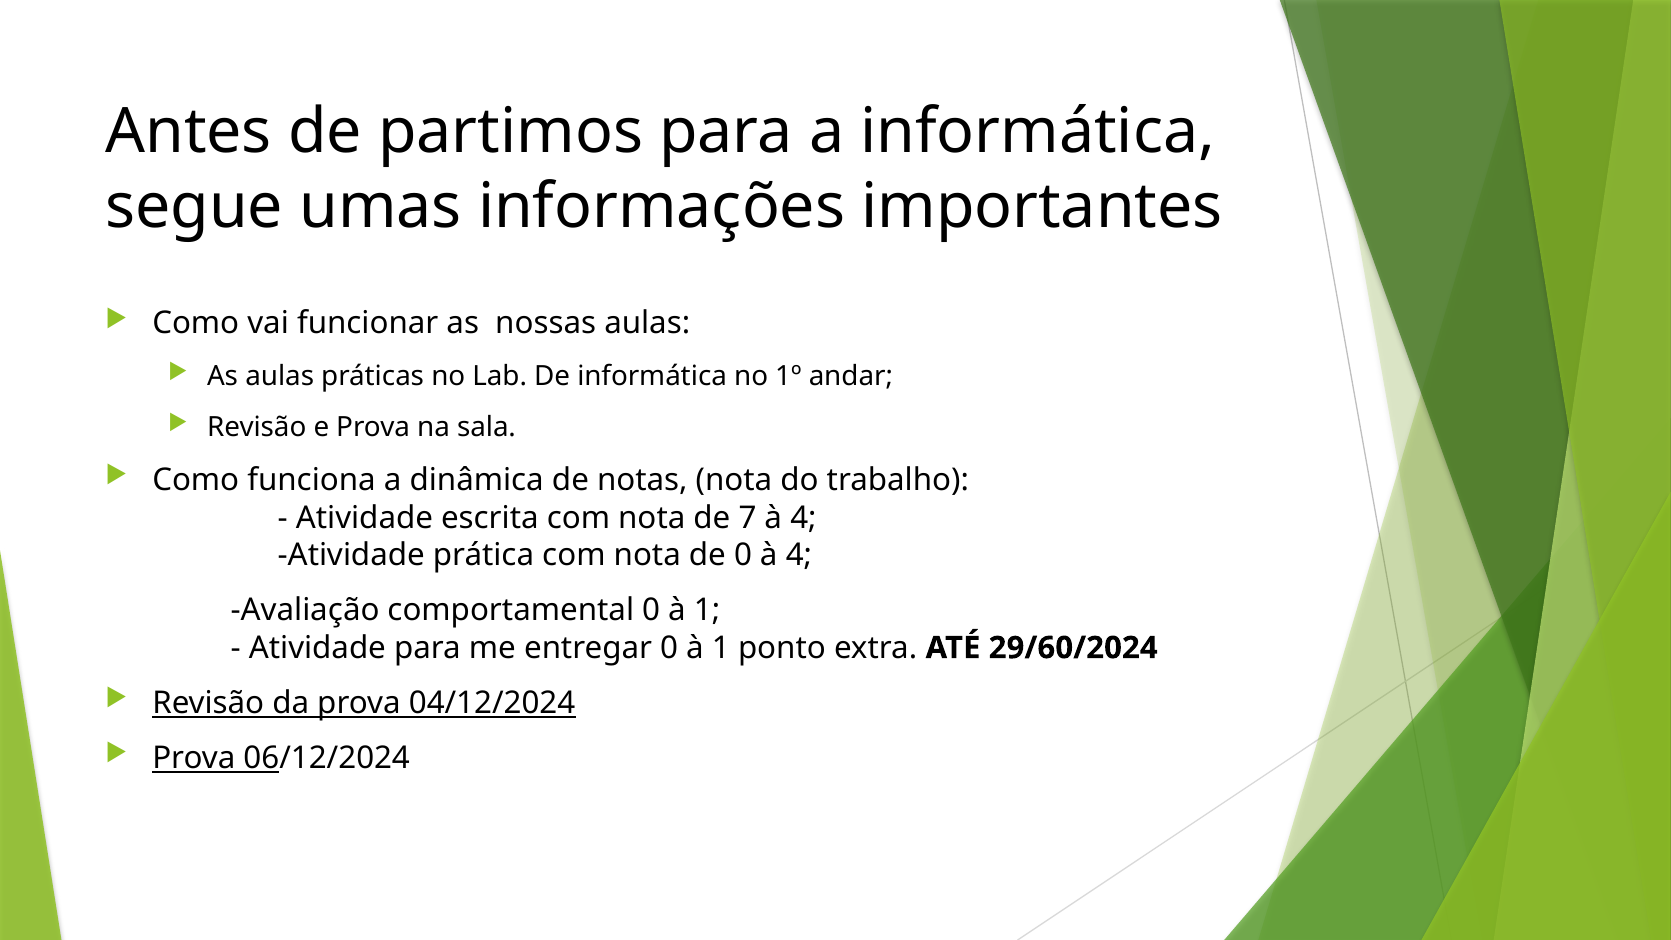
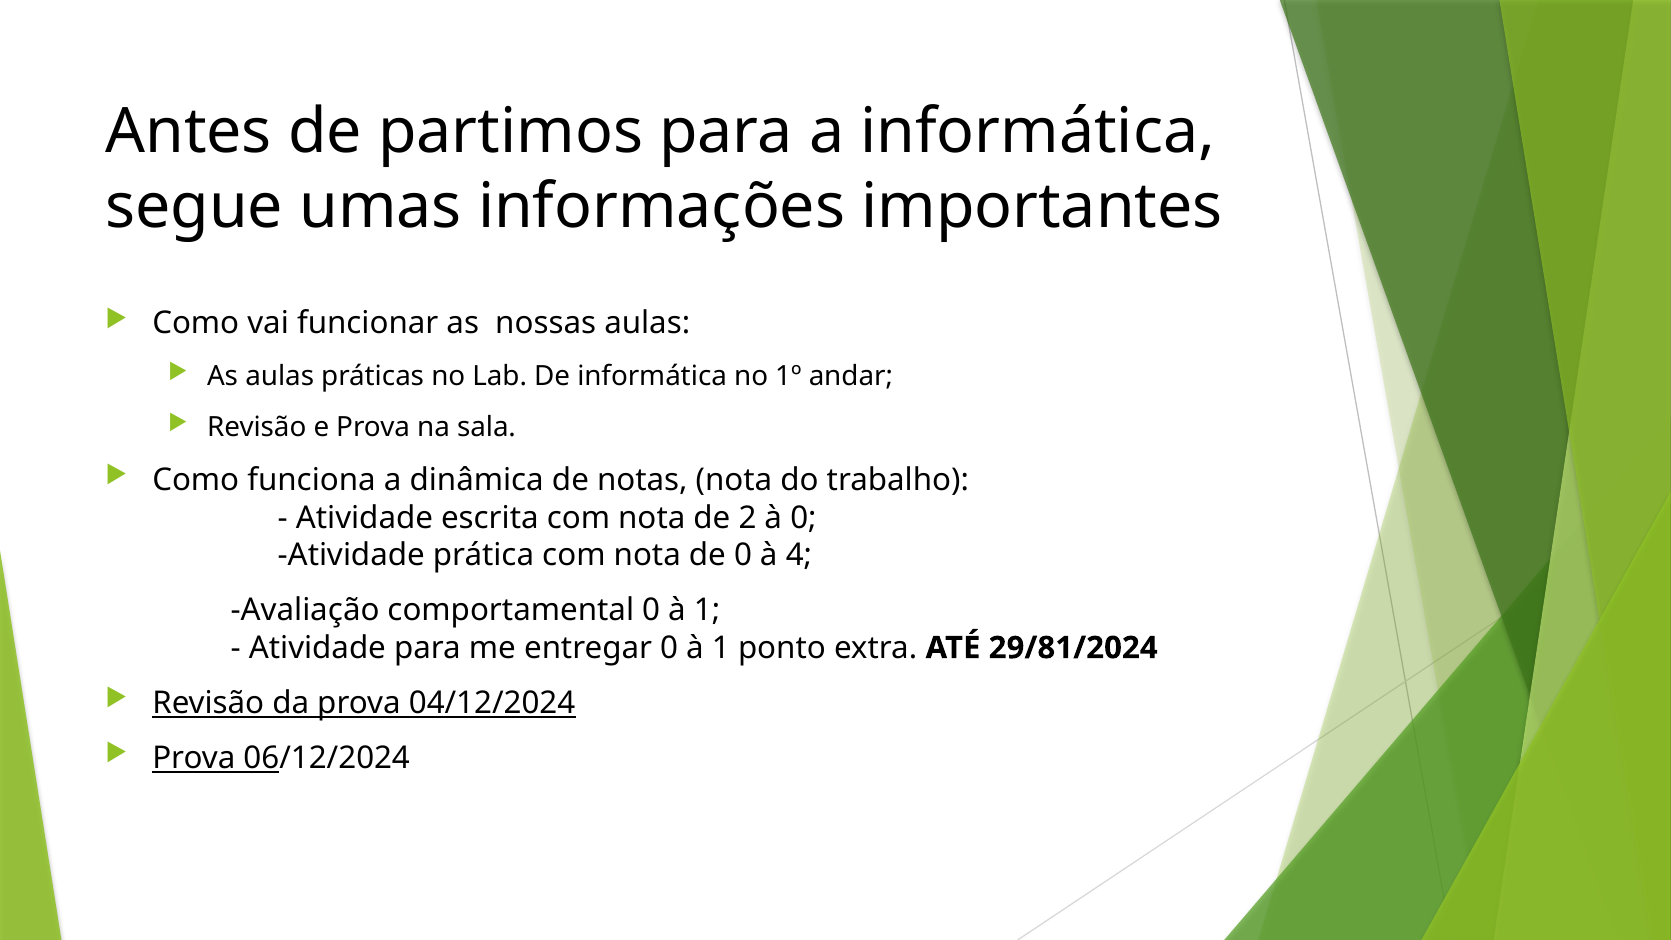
7: 7 -> 2
4 at (803, 518): 4 -> 0
29/60/2024: 29/60/2024 -> 29/81/2024
